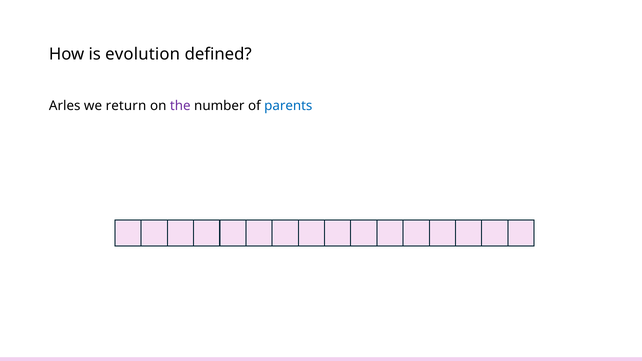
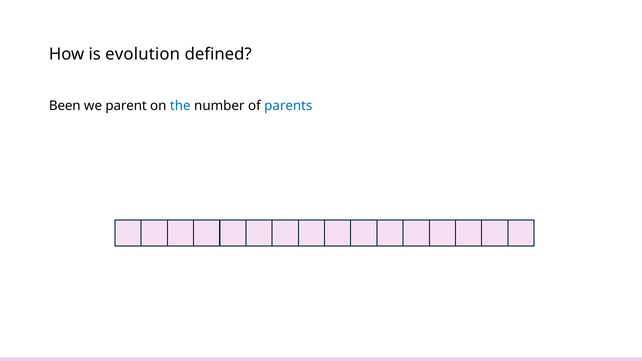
Arles: Arles -> Been
return: return -> parent
the colour: purple -> blue
